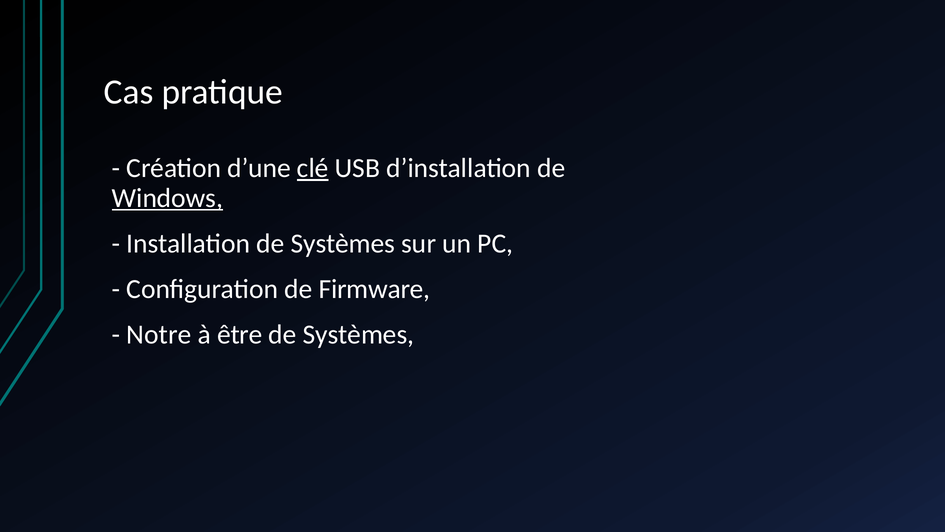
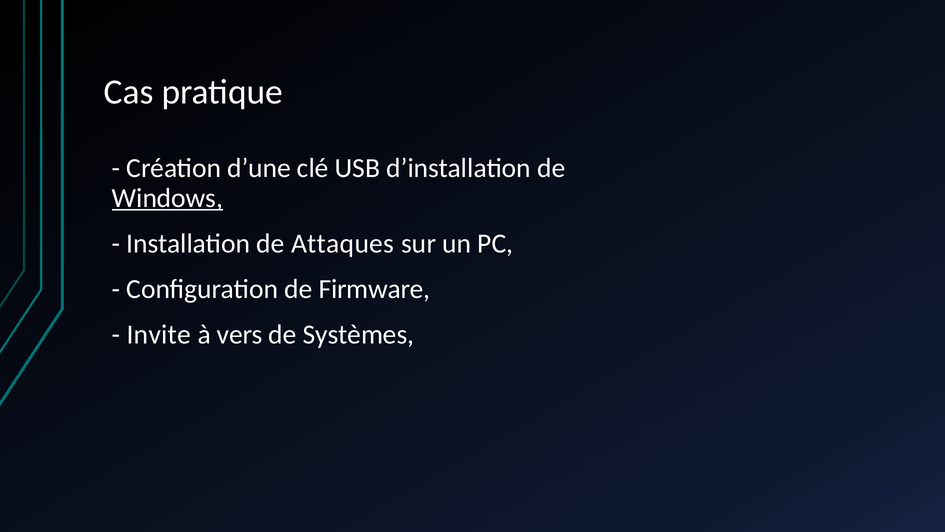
clé underline: present -> none
Installation de Systèmes: Systèmes -> Attaques
Notre: Notre -> Invite
être: être -> vers
